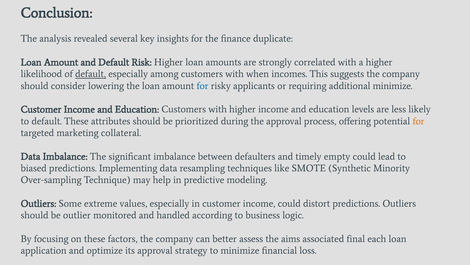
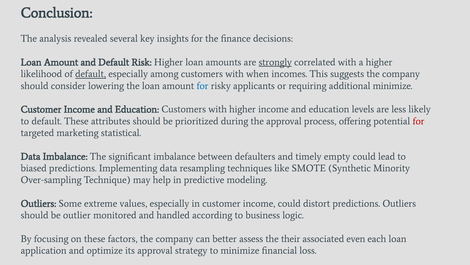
duplicate: duplicate -> decisions
strongly underline: none -> present
for at (419, 121) colour: orange -> red
collateral: collateral -> statistical
aims: aims -> their
final: final -> even
